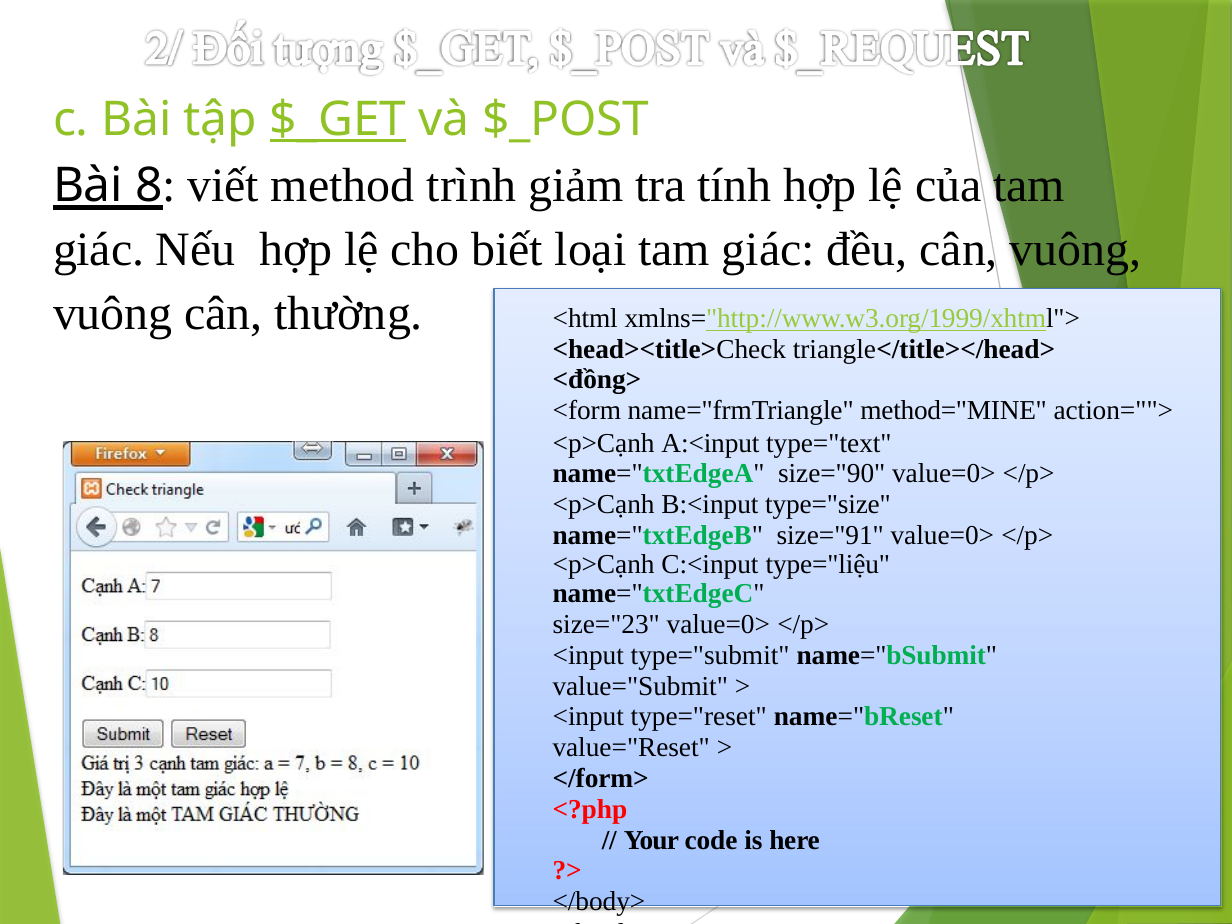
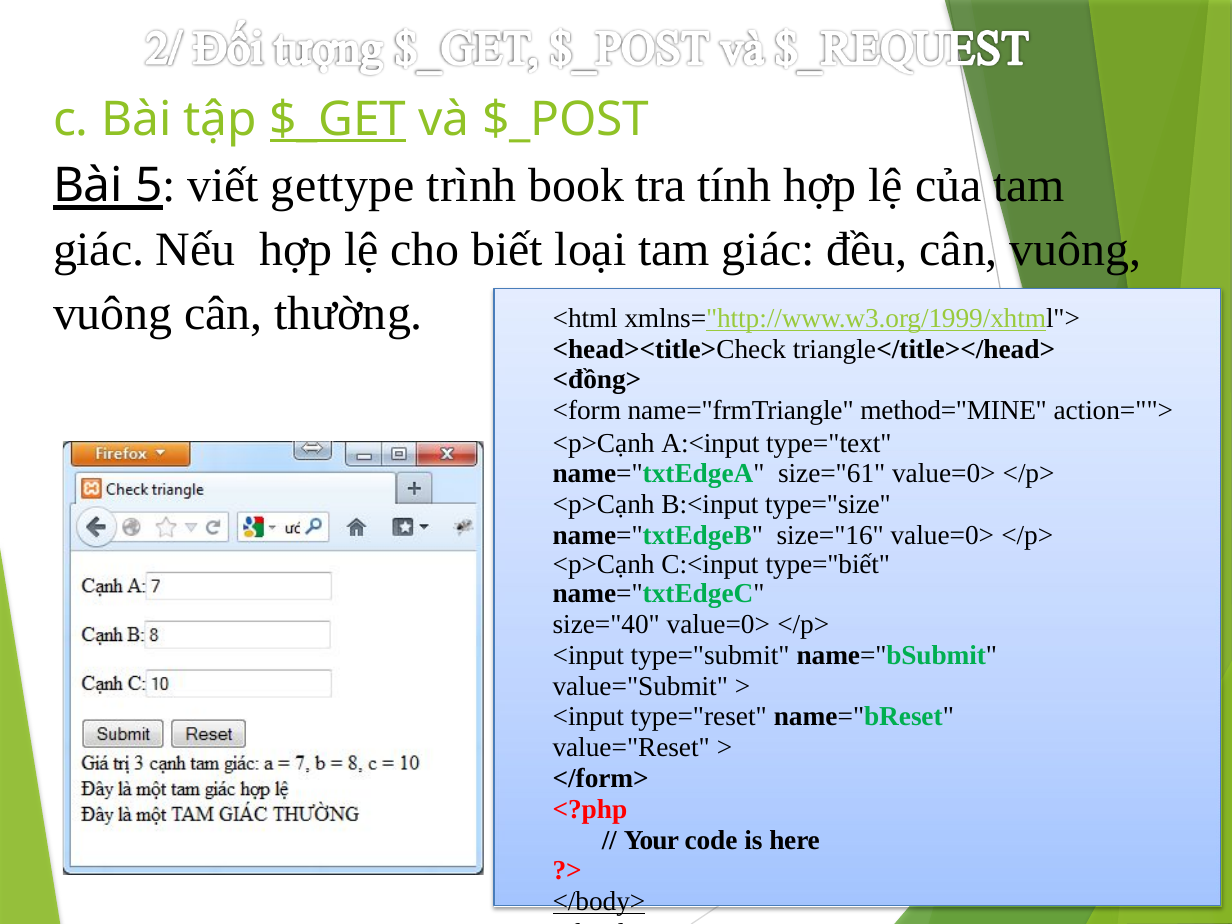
8: 8 -> 5
method: method -> gettype
giảm: giảm -> book
size="90: size="90 -> size="61
size="91: size="91 -> size="16
type="liệu: type="liệu -> type="biết
size="23: size="23 -> size="40
</body> underline: none -> present
